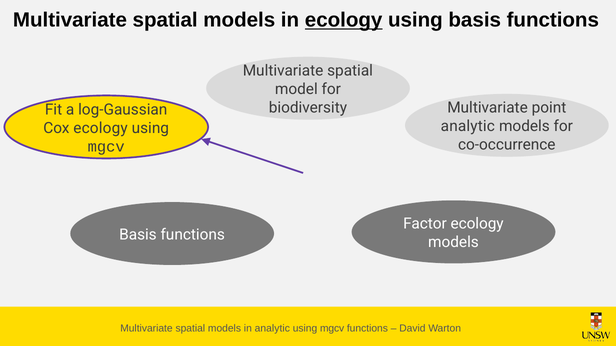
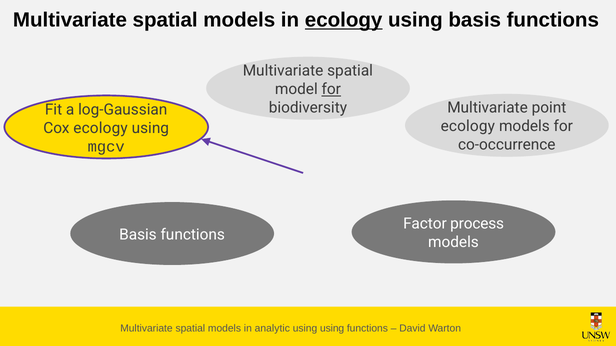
for at (331, 89) underline: none -> present
analytic at (468, 127): analytic -> ecology
Factor ecology: ecology -> process
mgcv at (332, 329): mgcv -> using
